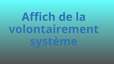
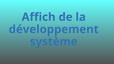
volontairement: volontairement -> développement
